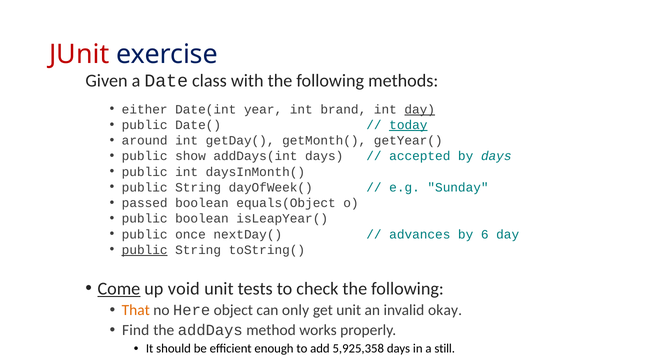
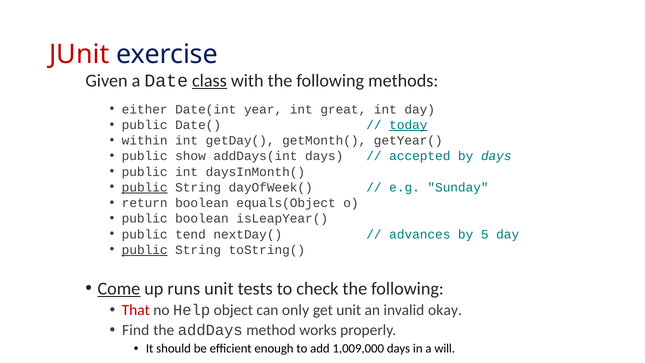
class underline: none -> present
brand: brand -> great
day at (420, 109) underline: present -> none
around: around -> within
public at (145, 187) underline: none -> present
passed: passed -> return
once: once -> tend
6: 6 -> 5
void: void -> runs
That colour: orange -> red
Here: Here -> Help
5,925,358: 5,925,358 -> 1,009,000
still: still -> will
